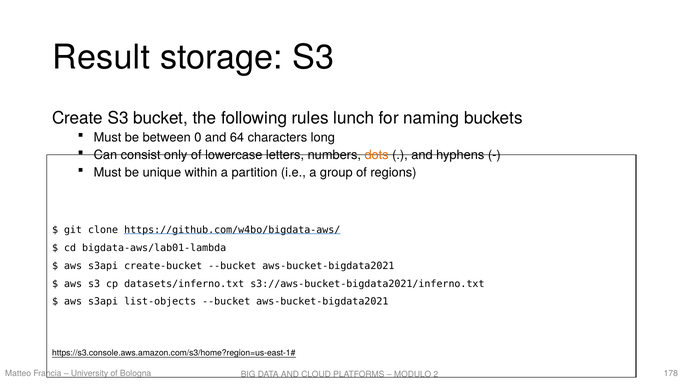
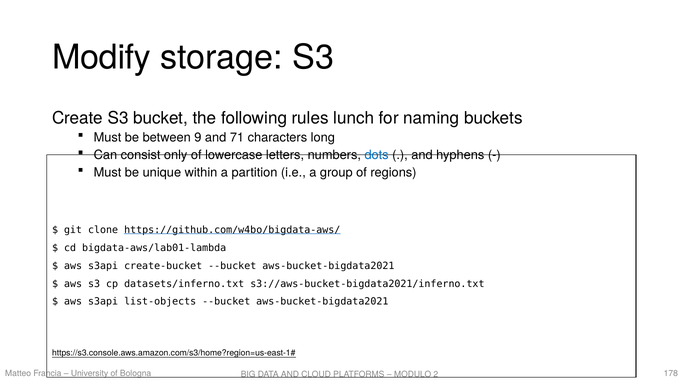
Result: Result -> Modify
0: 0 -> 9
64: 64 -> 71
dots colour: orange -> blue
